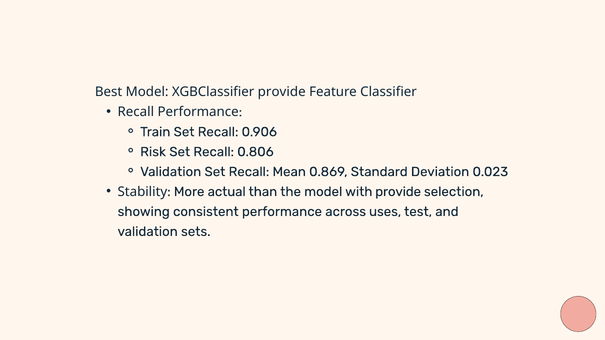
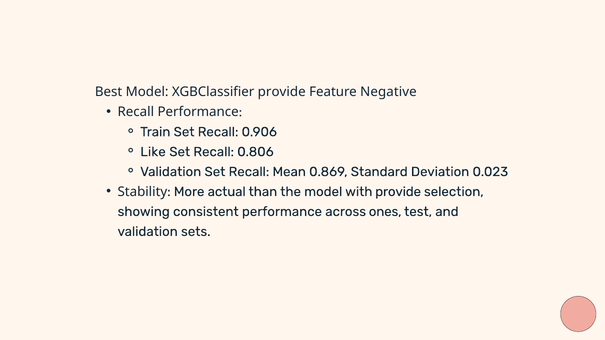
Classifier: Classifier -> Negative
Risk: Risk -> Like
uses: uses -> ones
